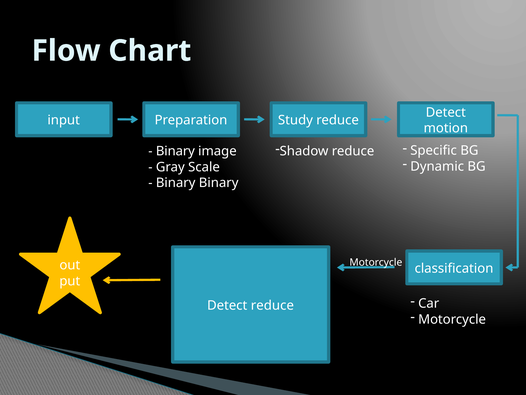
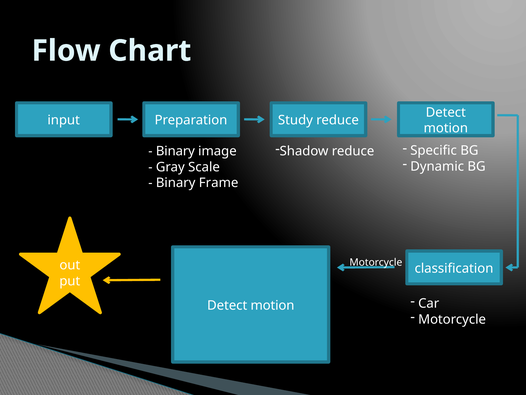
Binary Binary: Binary -> Frame
reduce at (272, 305): reduce -> motion
